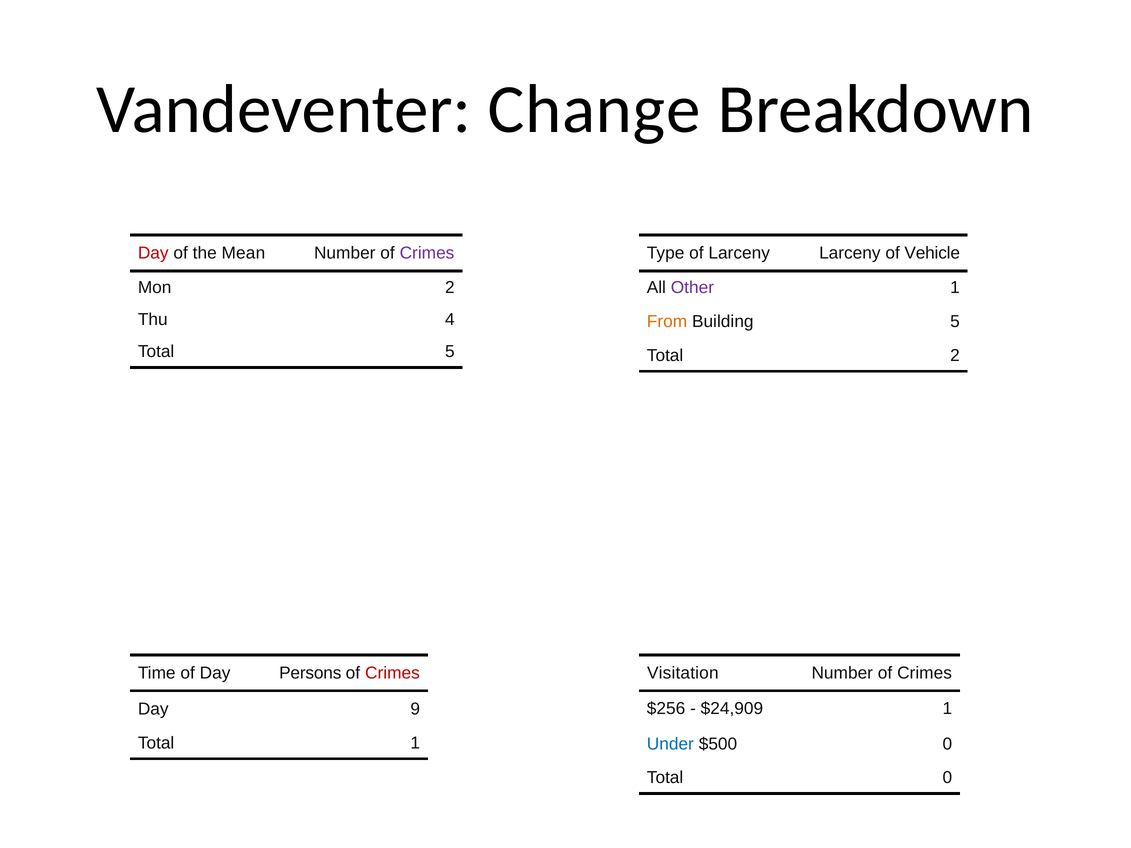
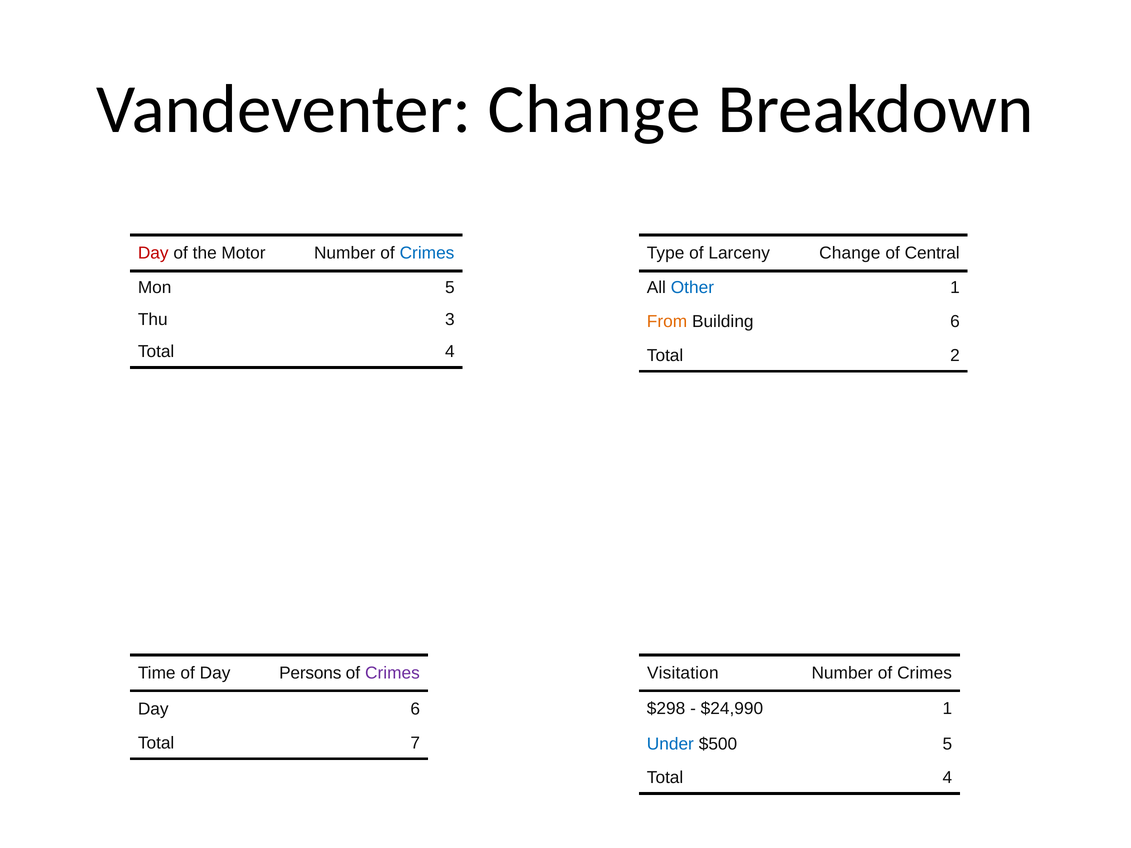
Mean: Mean -> Motor
Crimes at (427, 253) colour: purple -> blue
Larceny Larceny: Larceny -> Change
Vehicle: Vehicle -> Central
Mon 2: 2 -> 5
Other colour: purple -> blue
4: 4 -> 3
Building 5: 5 -> 6
5 at (450, 352): 5 -> 4
Crimes at (392, 673) colour: red -> purple
$256: $256 -> $298
$24,909: $24,909 -> $24,990
Day 9: 9 -> 6
Total 1: 1 -> 7
$500 0: 0 -> 5
0 at (947, 778): 0 -> 4
